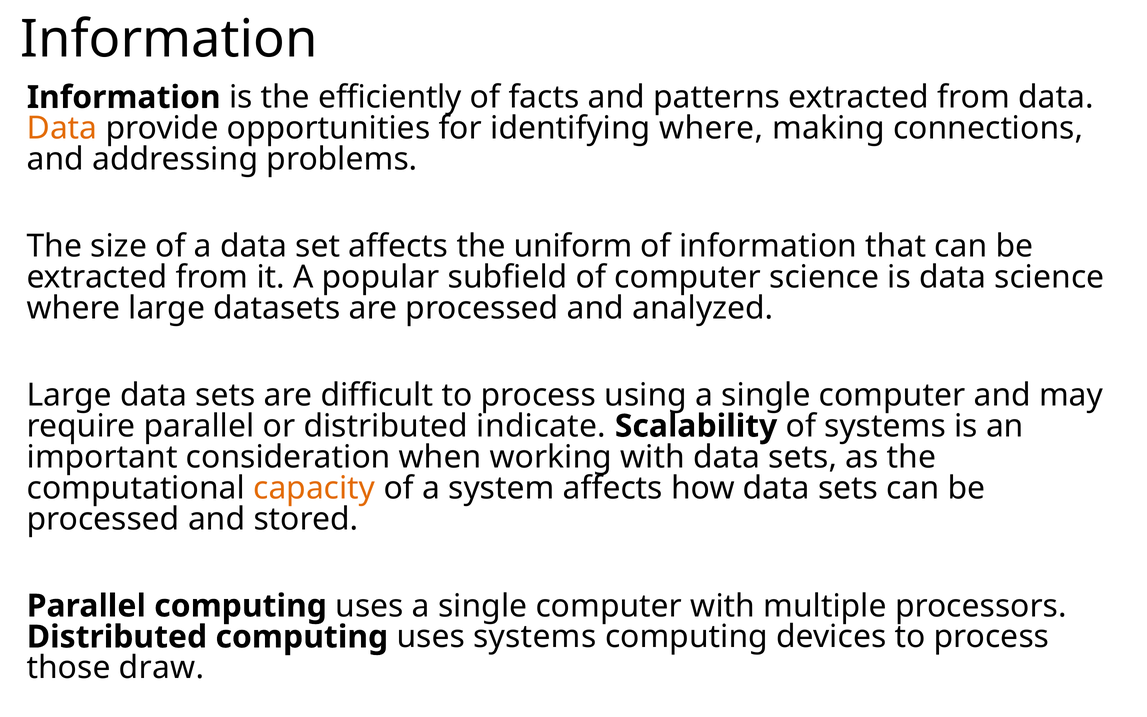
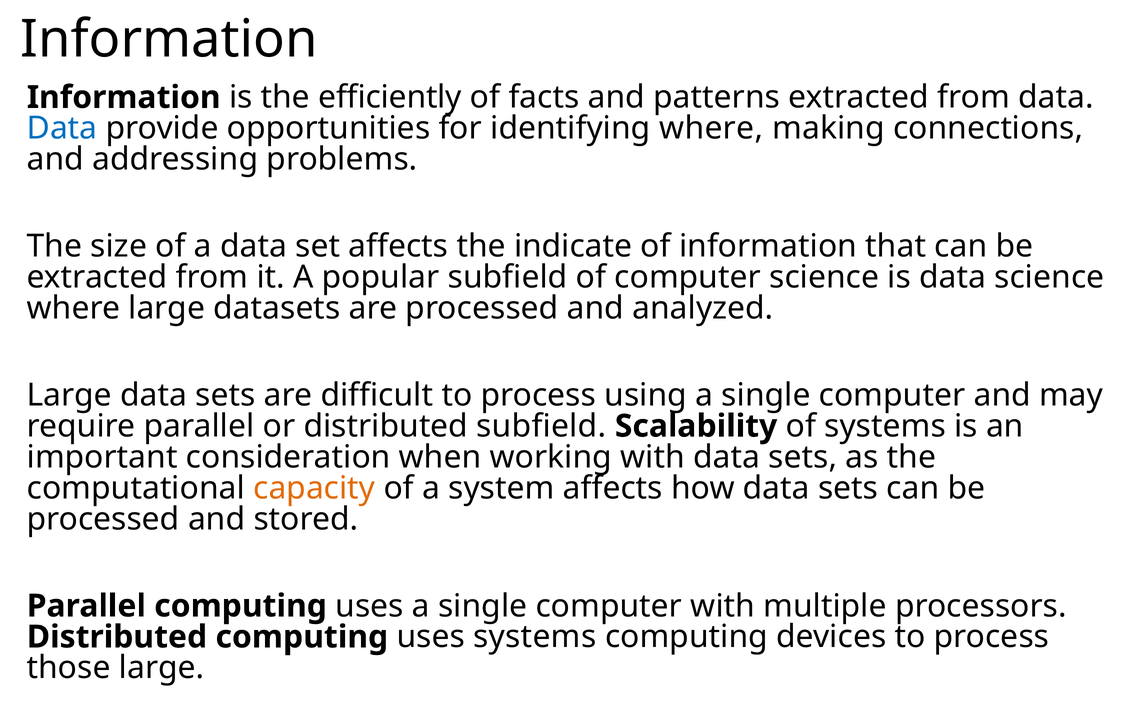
Data at (62, 128) colour: orange -> blue
uniform: uniform -> indicate
distributed indicate: indicate -> subfield
those draw: draw -> large
